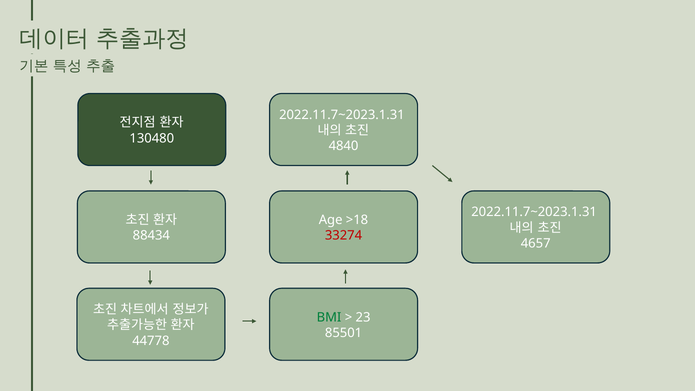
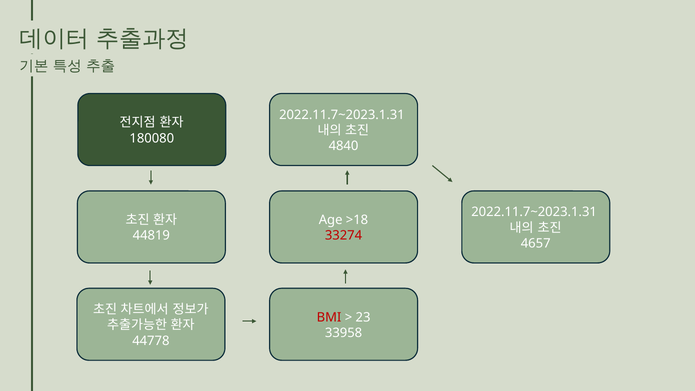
130480: 130480 -> 180080
88434: 88434 -> 44819
BMI colour: green -> red
85501: 85501 -> 33958
